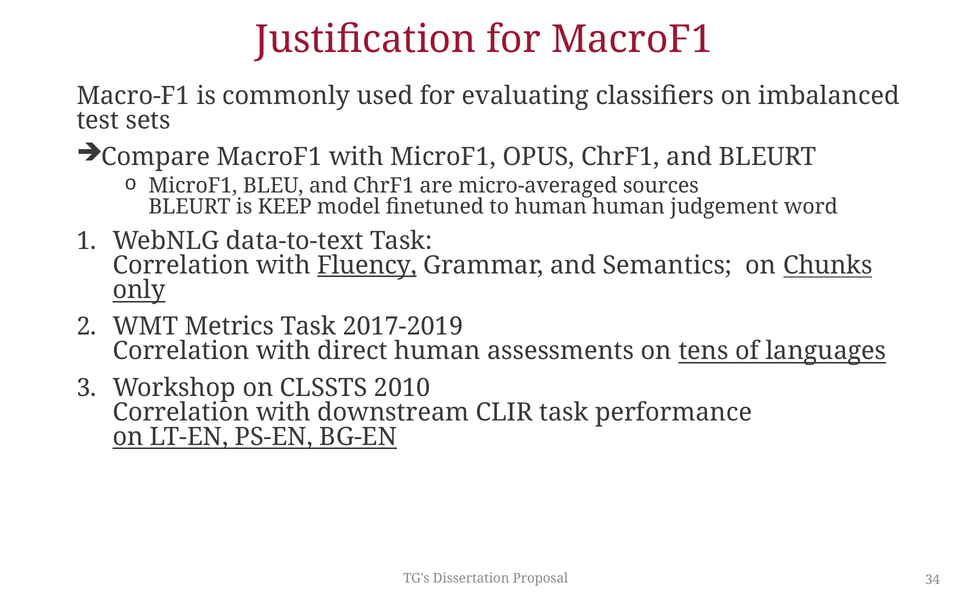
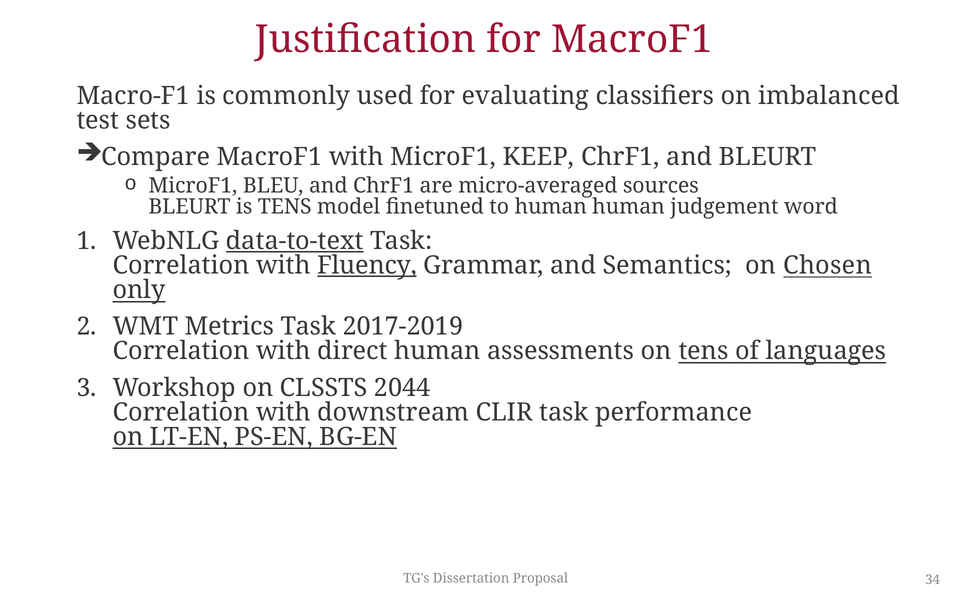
OPUS: OPUS -> KEEP
is KEEP: KEEP -> TENS
data-to-text underline: none -> present
Chunks: Chunks -> Chosen
2010: 2010 -> 2044
